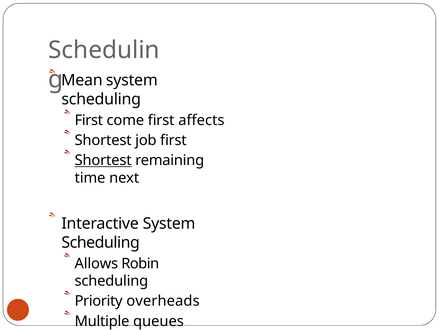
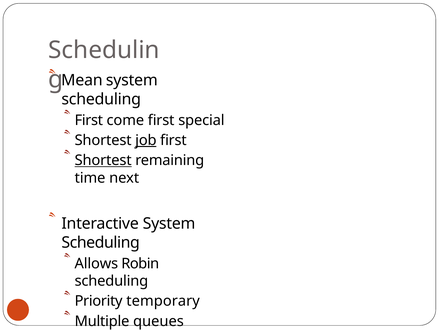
affects: affects -> special
job underline: none -> present
overheads: overheads -> temporary
